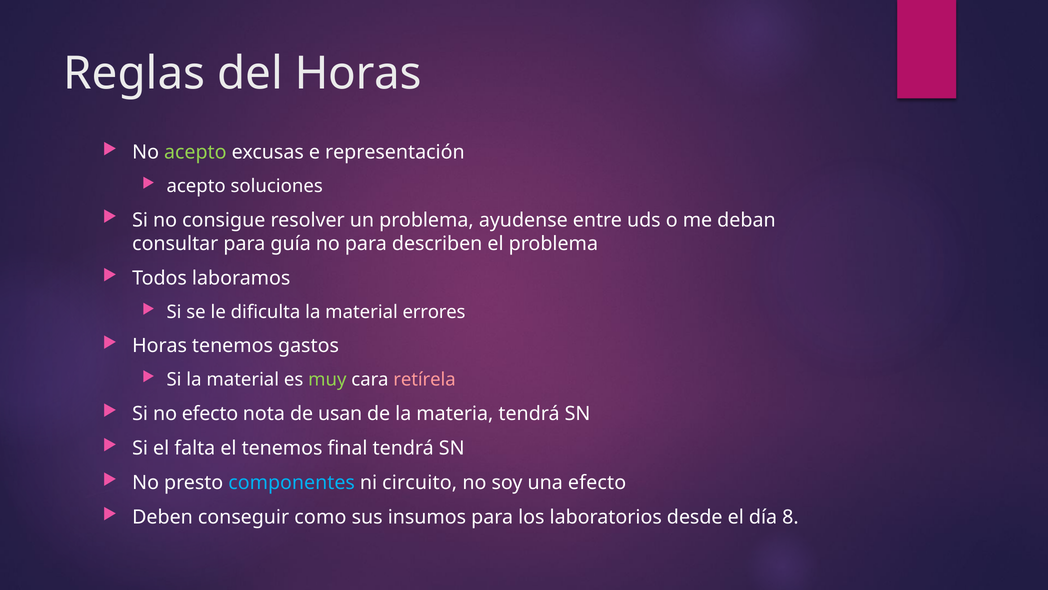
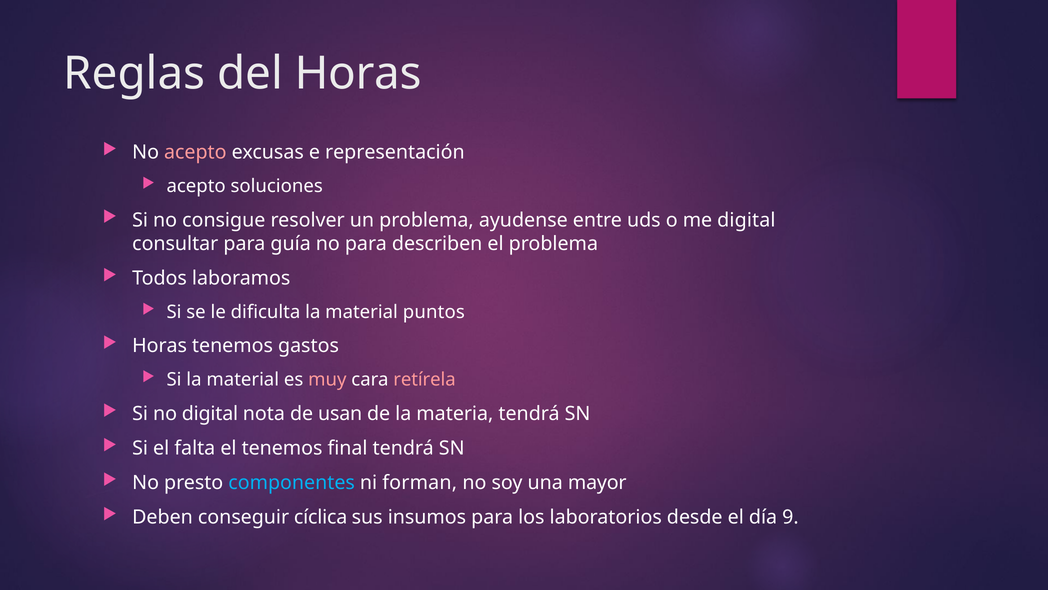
acepto at (195, 152) colour: light green -> pink
me deban: deban -> digital
errores: errores -> puntos
muy colour: light green -> pink
no efecto: efecto -> digital
circuito: circuito -> forman
una efecto: efecto -> mayor
como: como -> cíclica
8: 8 -> 9
